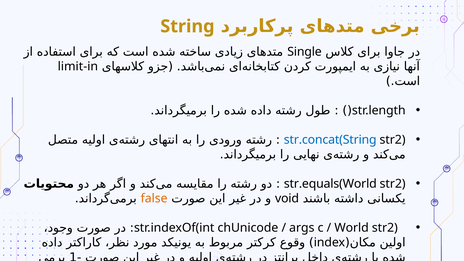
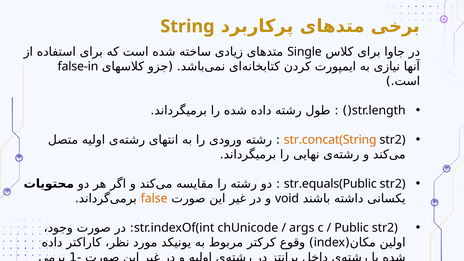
limit-in: limit-in -> false-in
str.concat(String colour: blue -> orange
str.equals(World: str.equals(World -> str.equals(Public
World: World -> Public
